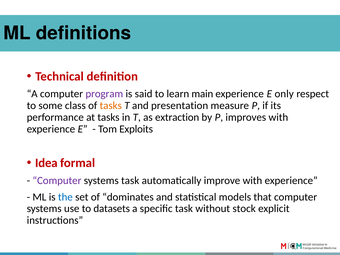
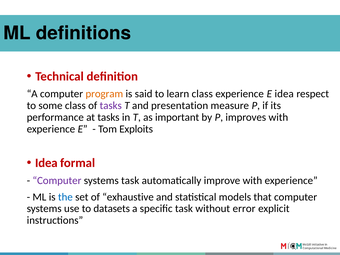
program colour: purple -> orange
learn main: main -> class
E only: only -> idea
tasks at (111, 106) colour: orange -> purple
extraction: extraction -> important
dominates: dominates -> exhaustive
stock: stock -> error
